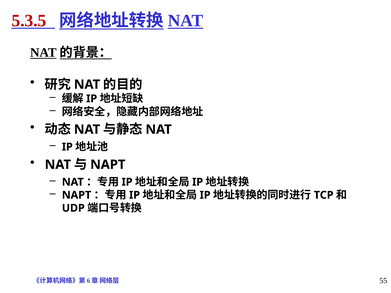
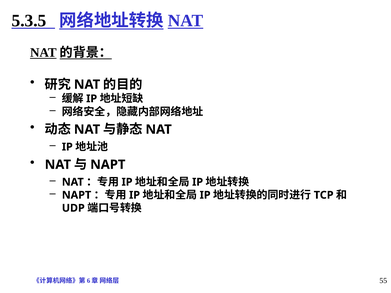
5.3.5 colour: red -> black
